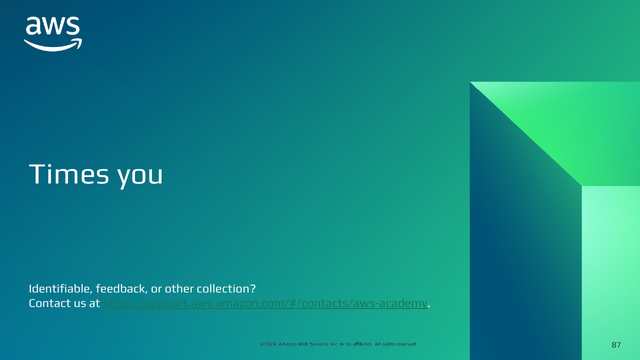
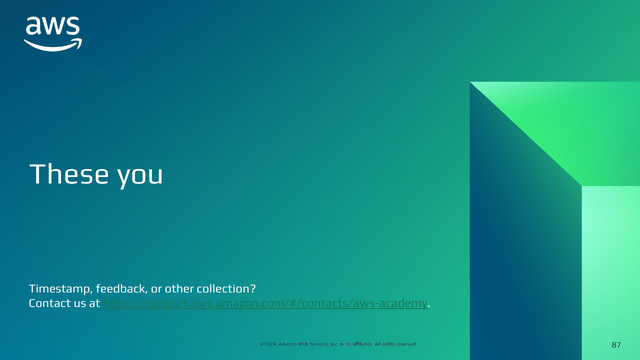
Times: Times -> These
Identifiable: Identifiable -> Timestamp
